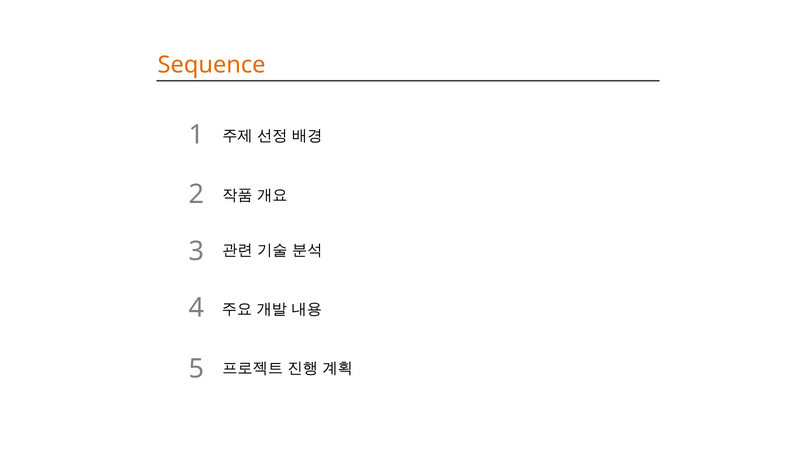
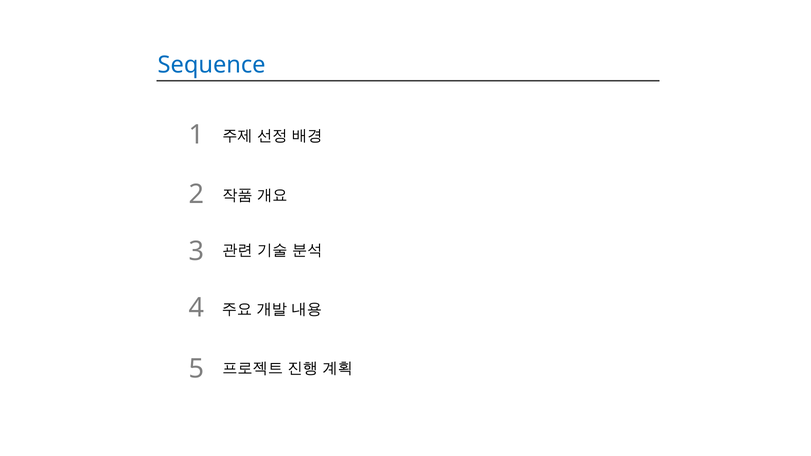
Sequence colour: orange -> blue
